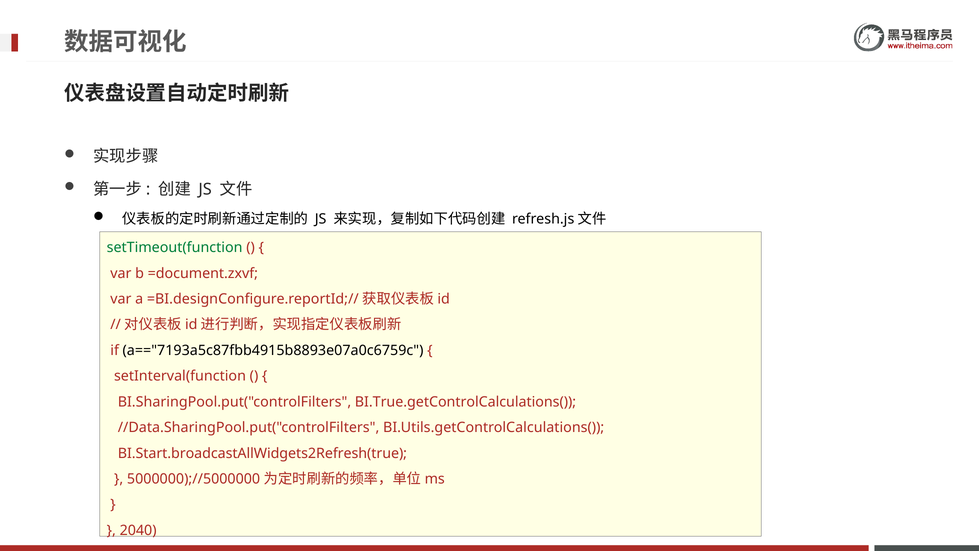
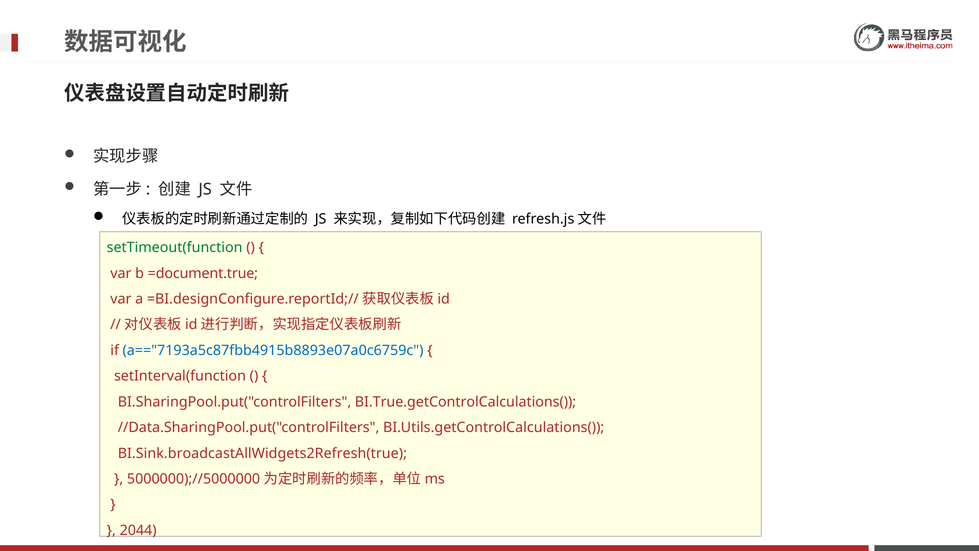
=document.zxvf: =document.zxvf -> =document.true
a=="7193a5c87fbb4915b8893e07a0c6759c colour: black -> blue
BI.Start.broadcastAllWidgets2Refresh(true: BI.Start.broadcastAllWidgets2Refresh(true -> BI.Sink.broadcastAllWidgets2Refresh(true
2040: 2040 -> 2044
